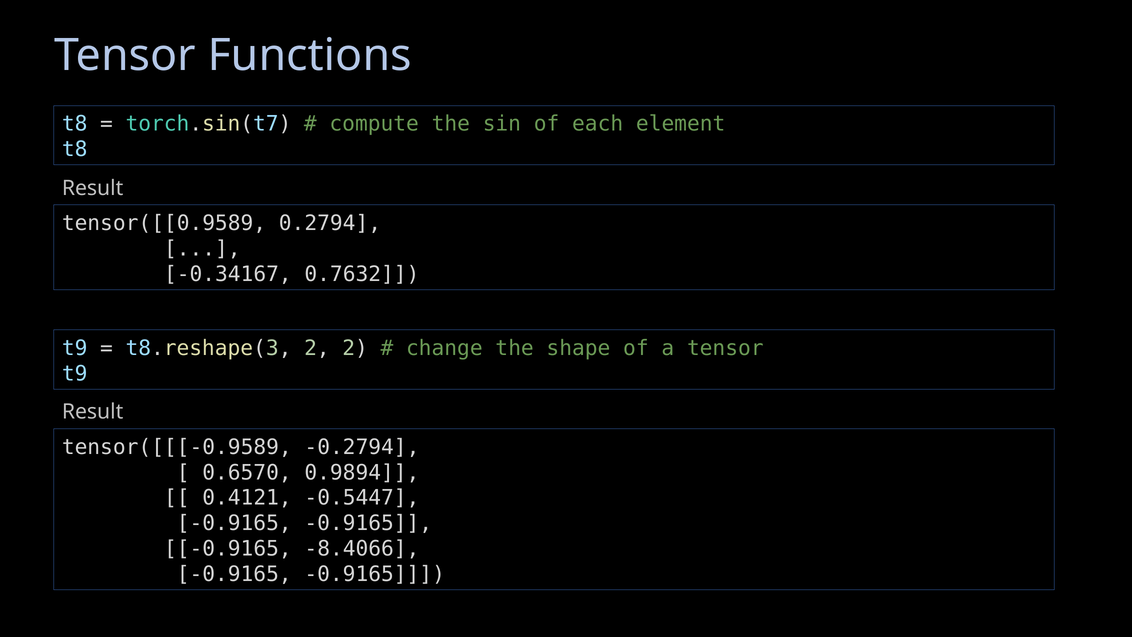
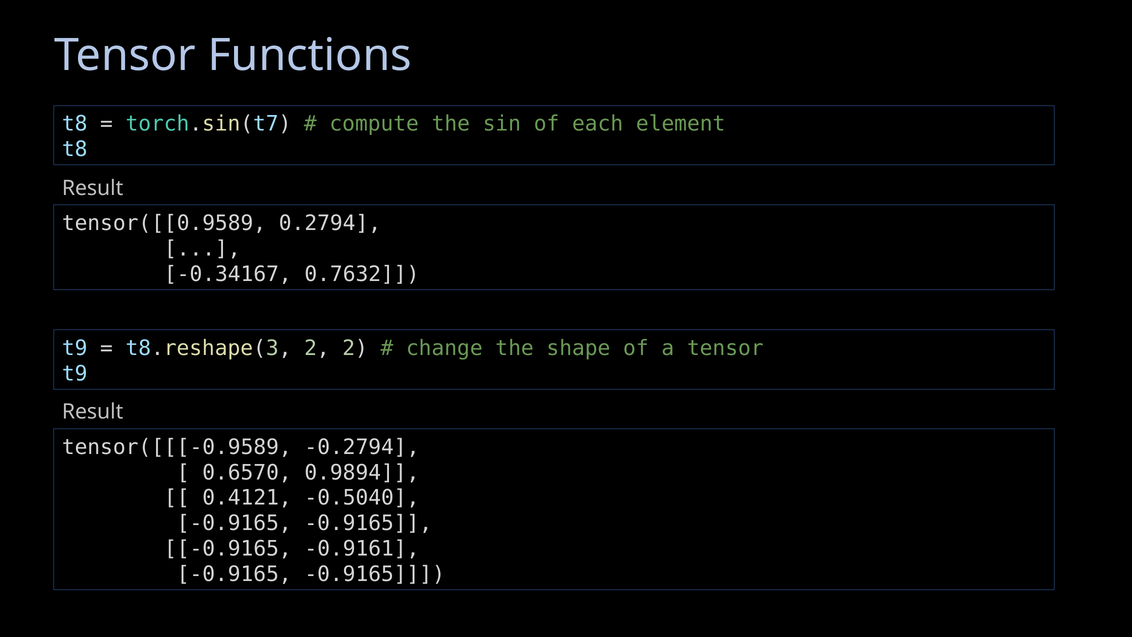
-0.5447: -0.5447 -> -0.5040
-8.4066: -8.4066 -> -0.9161
